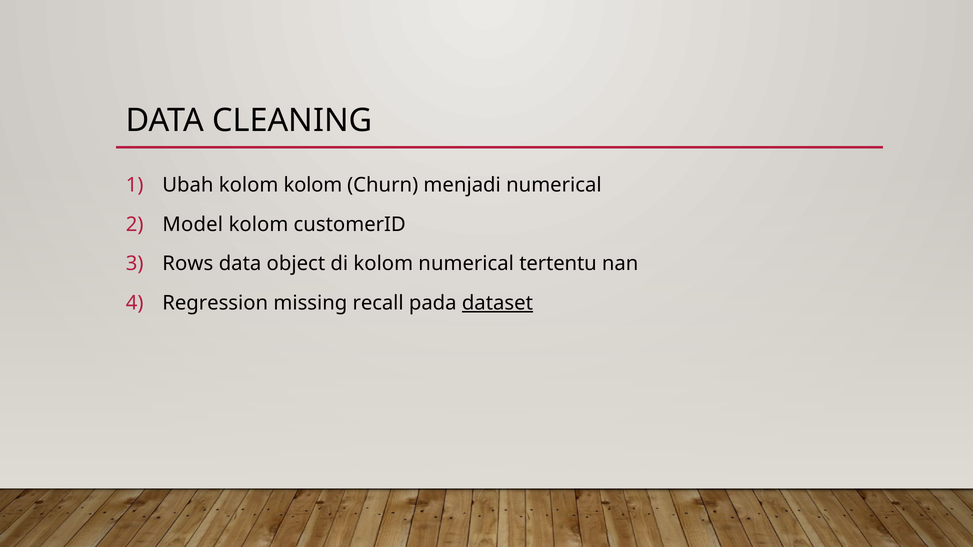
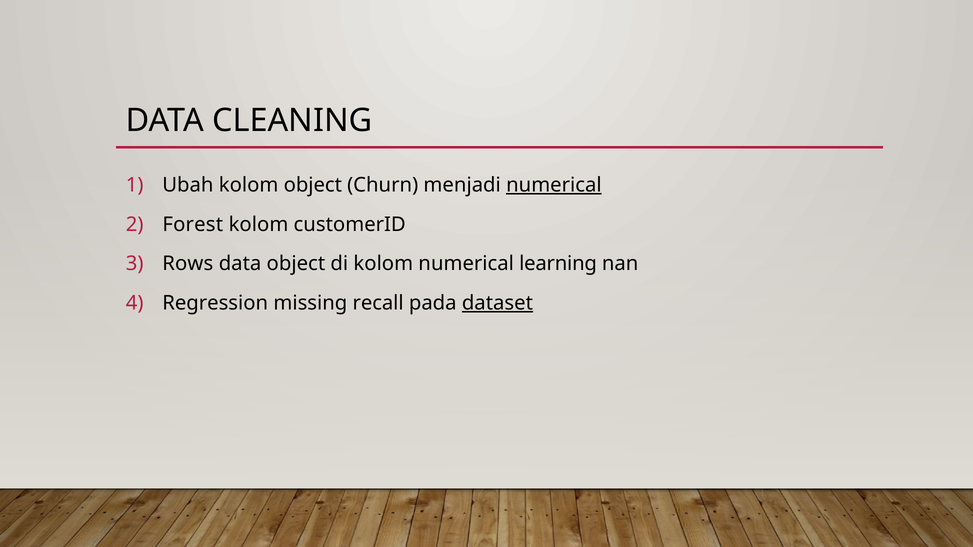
kolom kolom: kolom -> object
numerical at (554, 185) underline: none -> present
Model: Model -> Forest
tertentu: tertentu -> learning
